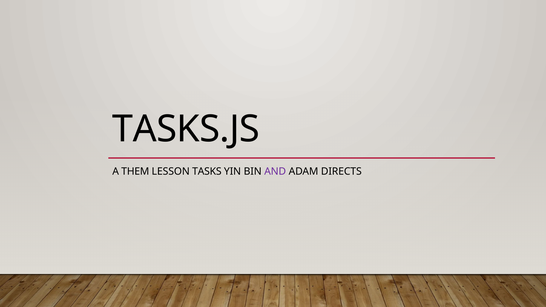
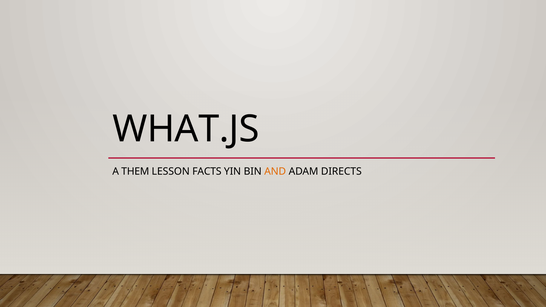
TASKS.JS: TASKS.JS -> WHAT.JS
TASKS: TASKS -> FACTS
AND colour: purple -> orange
